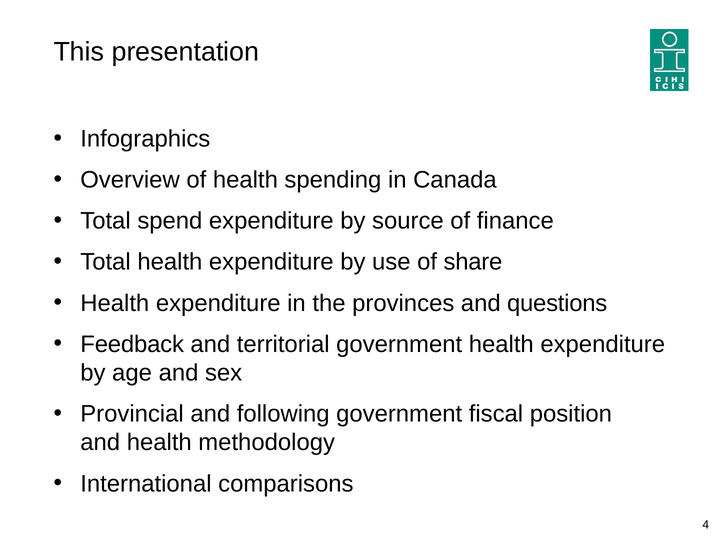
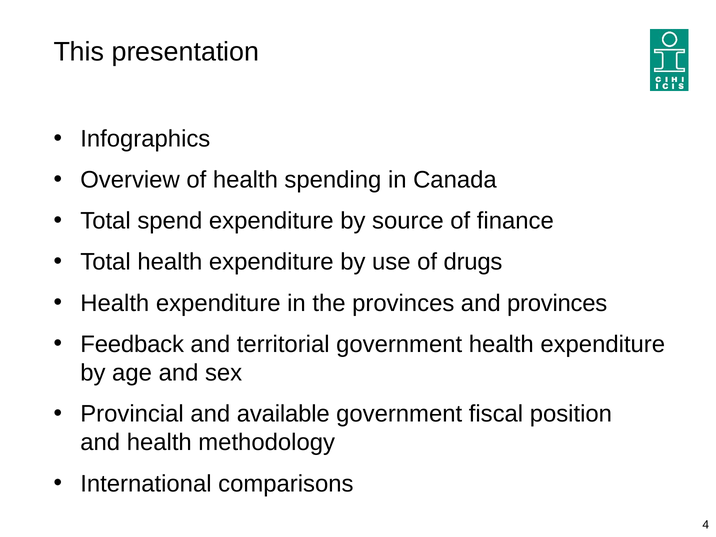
share: share -> drugs
and questions: questions -> provinces
following: following -> available
